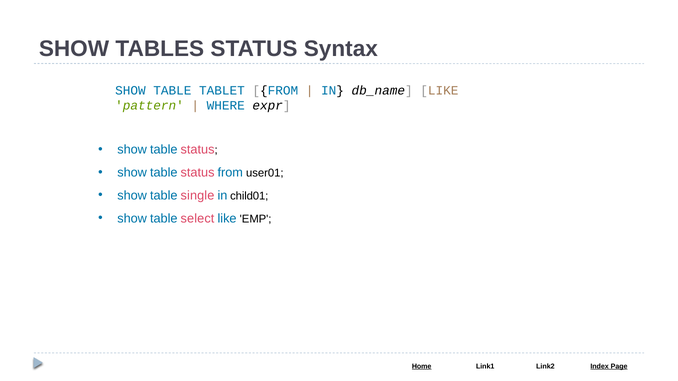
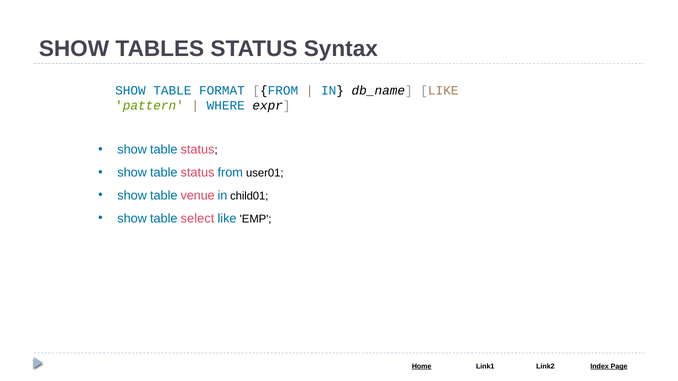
TABLET: TABLET -> FORMAT
single: single -> venue
